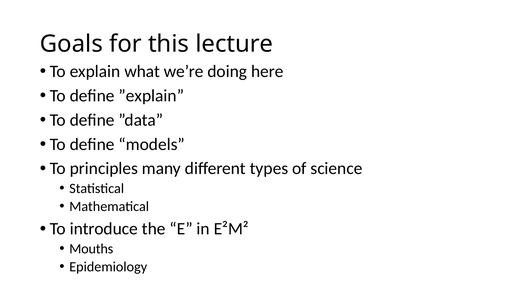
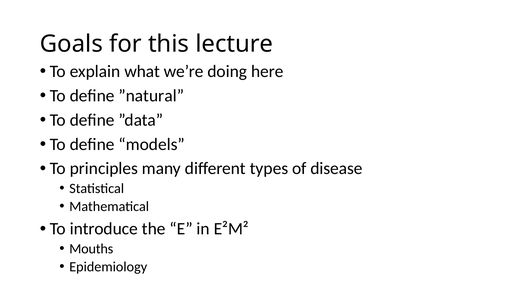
”explain: ”explain -> ”natural
science: science -> disease
